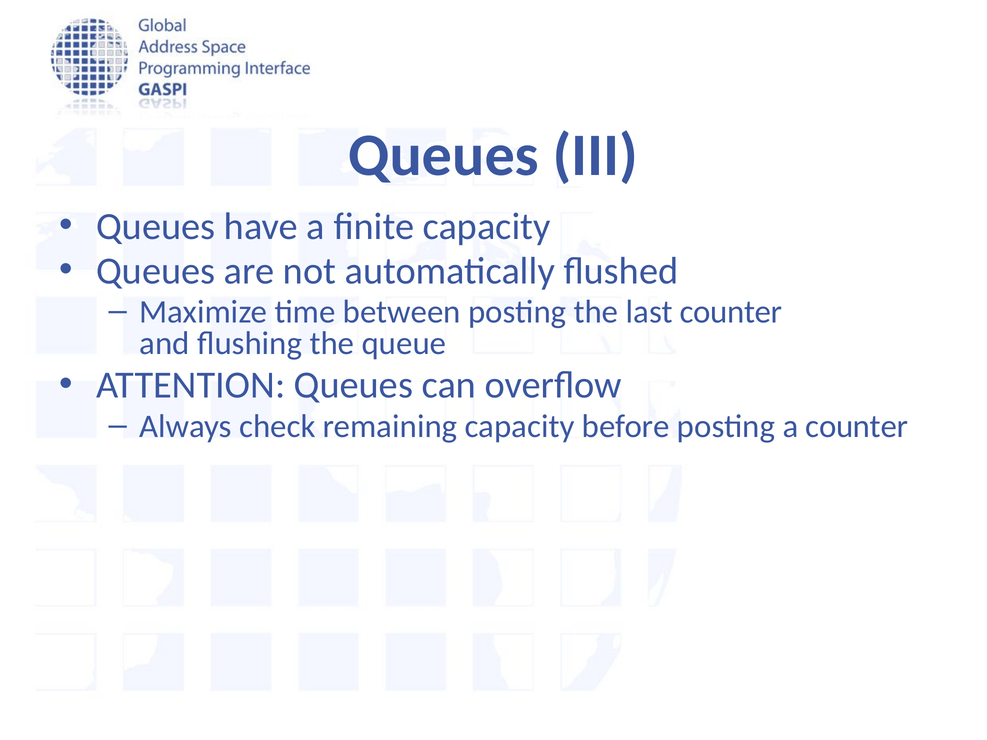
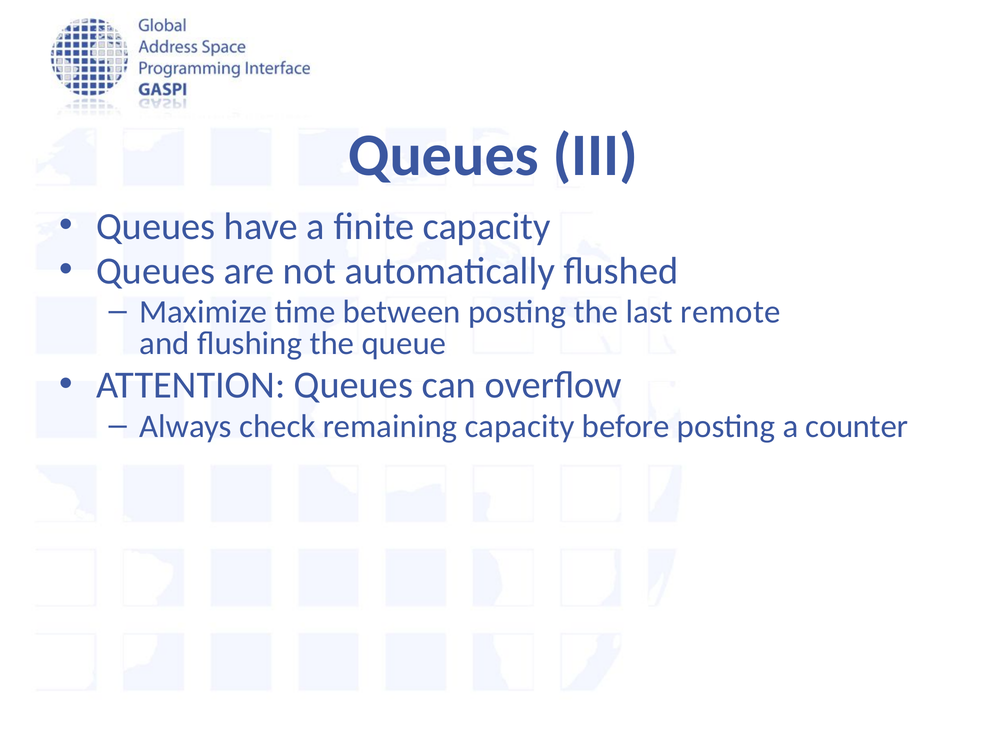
last counter: counter -> remote
